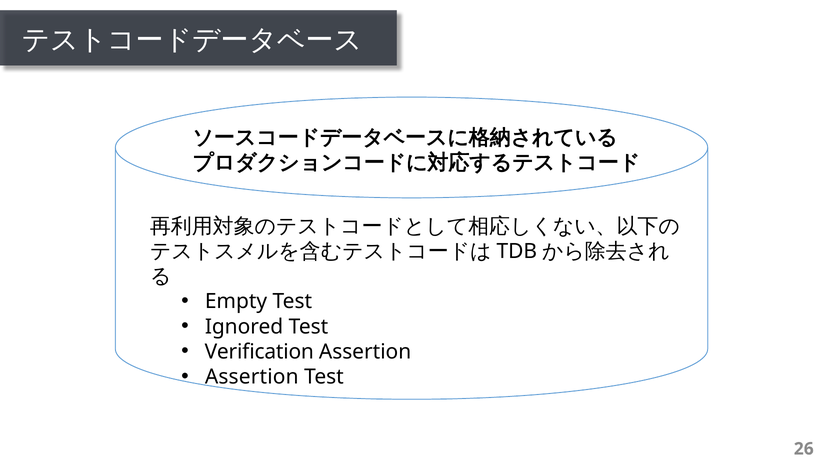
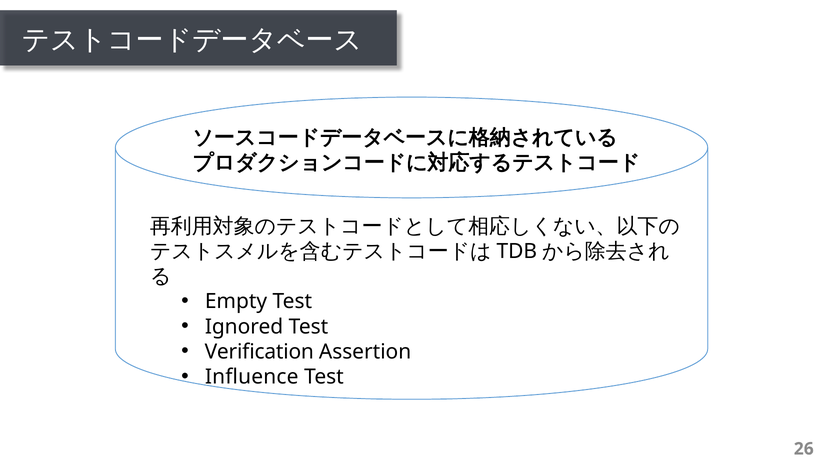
Assertion at (252, 377): Assertion -> Inﬂuence
